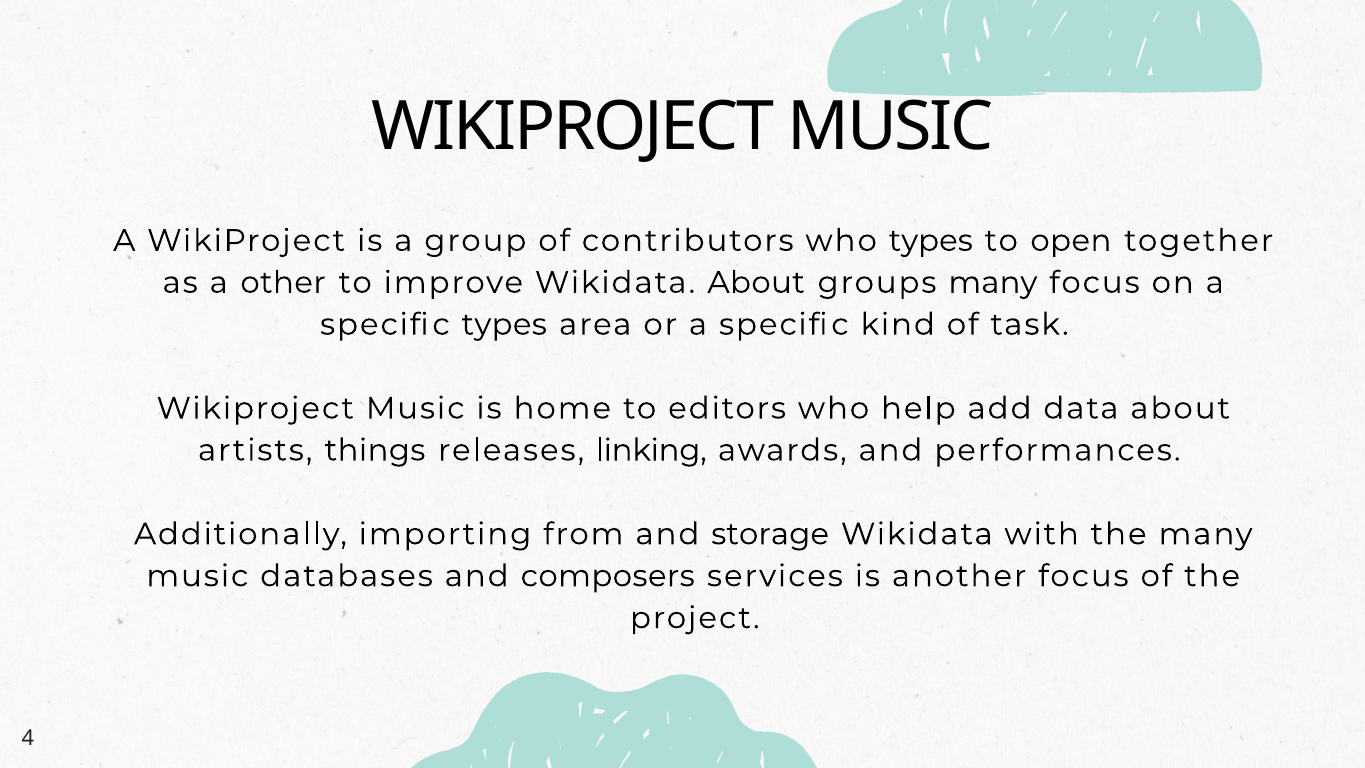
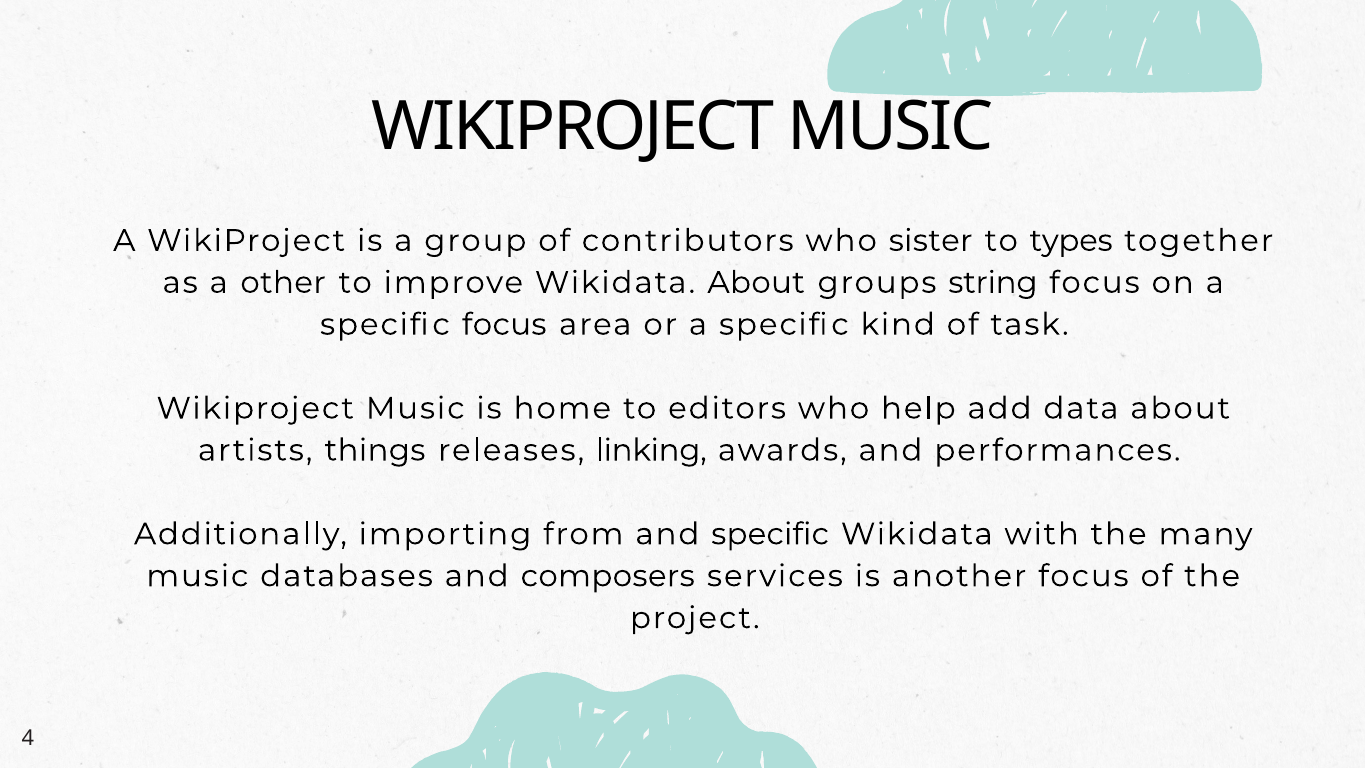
who types: types -> sister
open: open -> types
groups many: many -> string
specific types: types -> focus
and storage: storage -> specific
